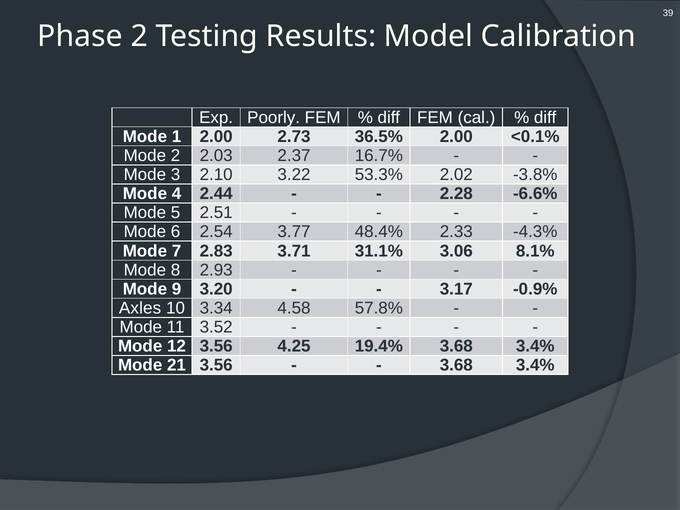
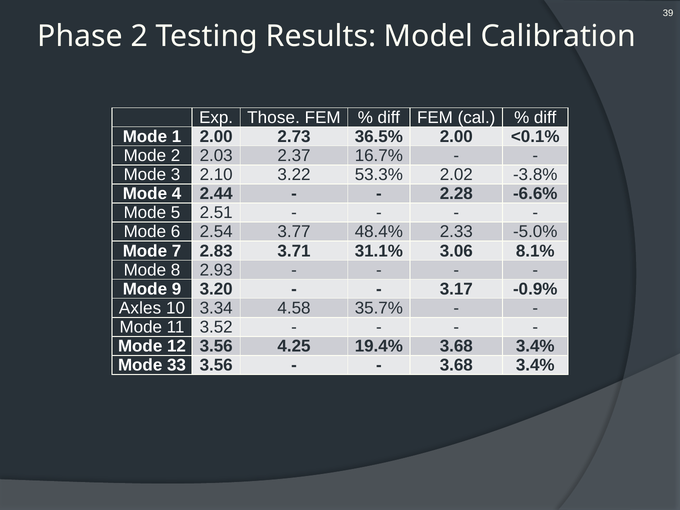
Poorly: Poorly -> Those
-4.3%: -4.3% -> -5.0%
57.8%: 57.8% -> 35.7%
21: 21 -> 33
